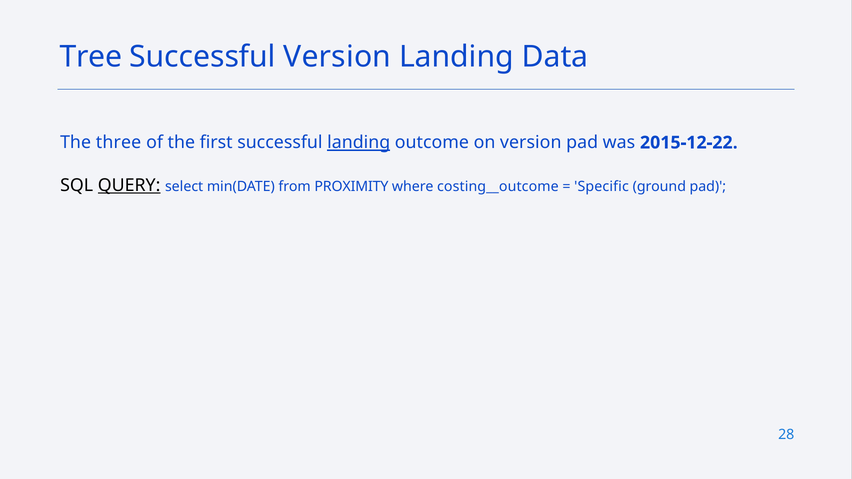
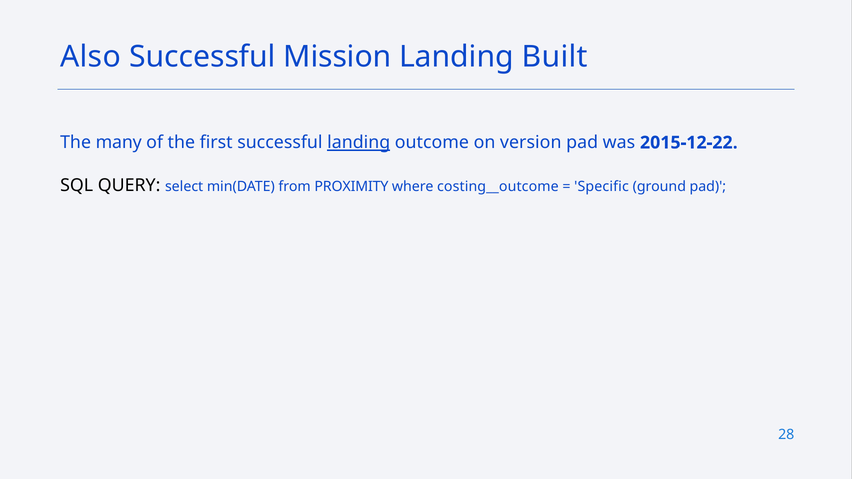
Tree: Tree -> Also
Successful Version: Version -> Mission
Data: Data -> Built
three: three -> many
QUERY underline: present -> none
